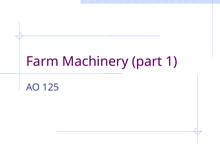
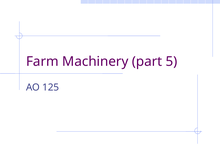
1: 1 -> 5
